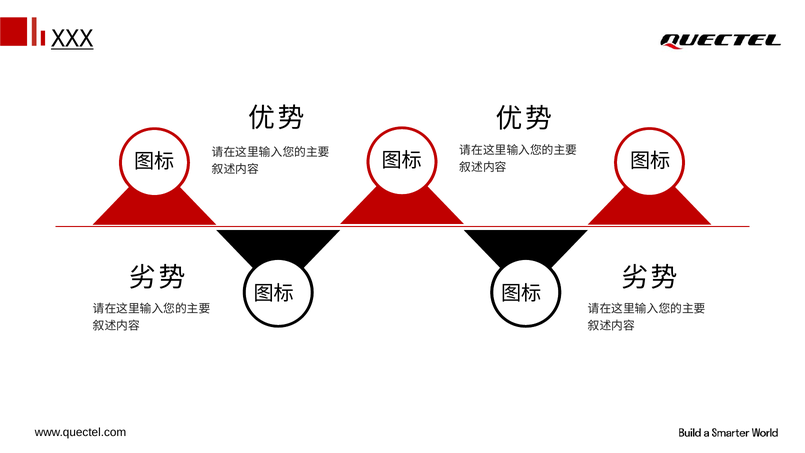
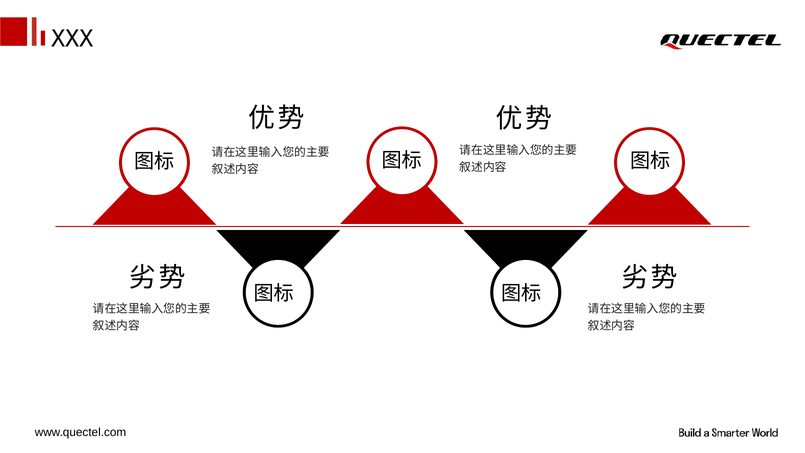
XXX underline: present -> none
